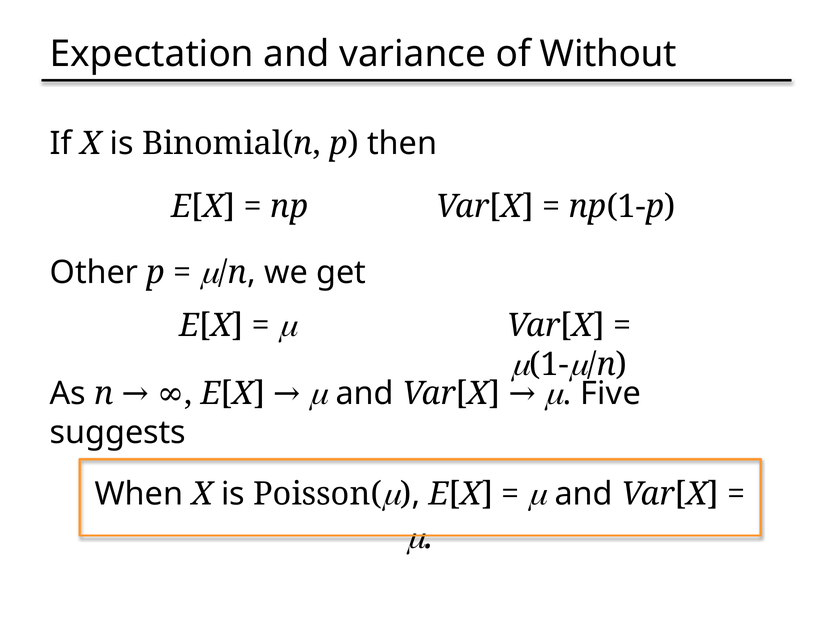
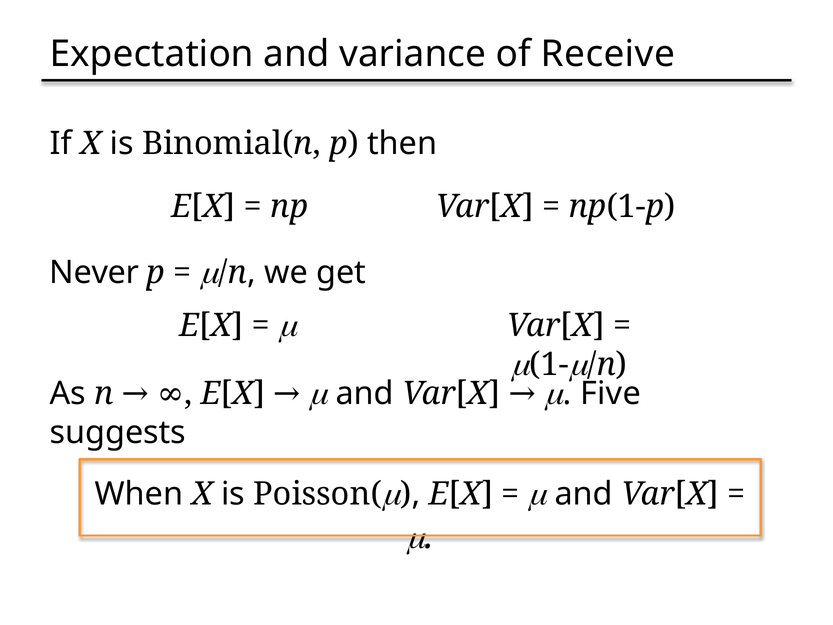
Without: Without -> Receive
Other: Other -> Never
